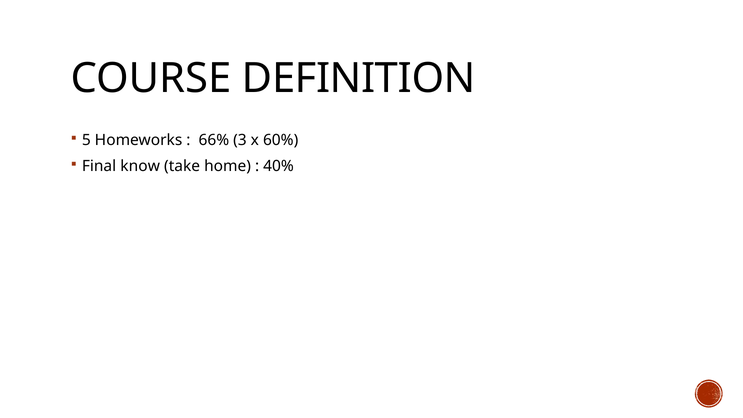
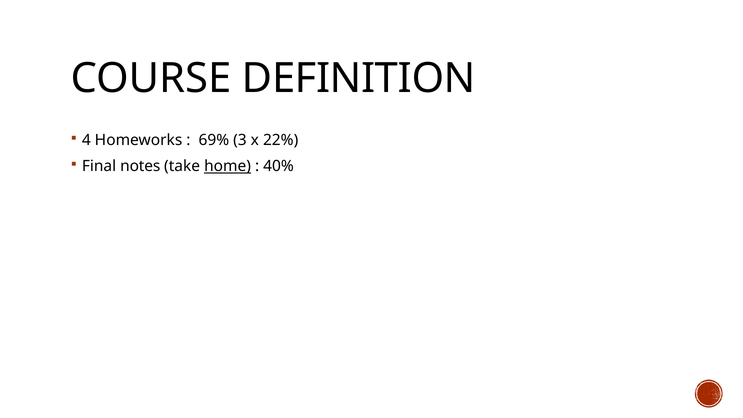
5: 5 -> 4
66%: 66% -> 69%
60%: 60% -> 22%
know: know -> notes
home underline: none -> present
